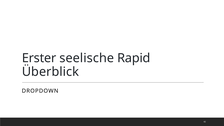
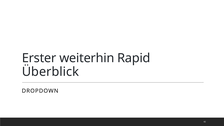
seelische: seelische -> weiterhin
